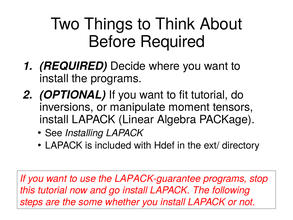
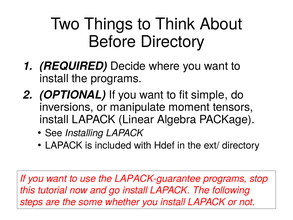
Before Required: Required -> Directory
fit tutorial: tutorial -> simple
